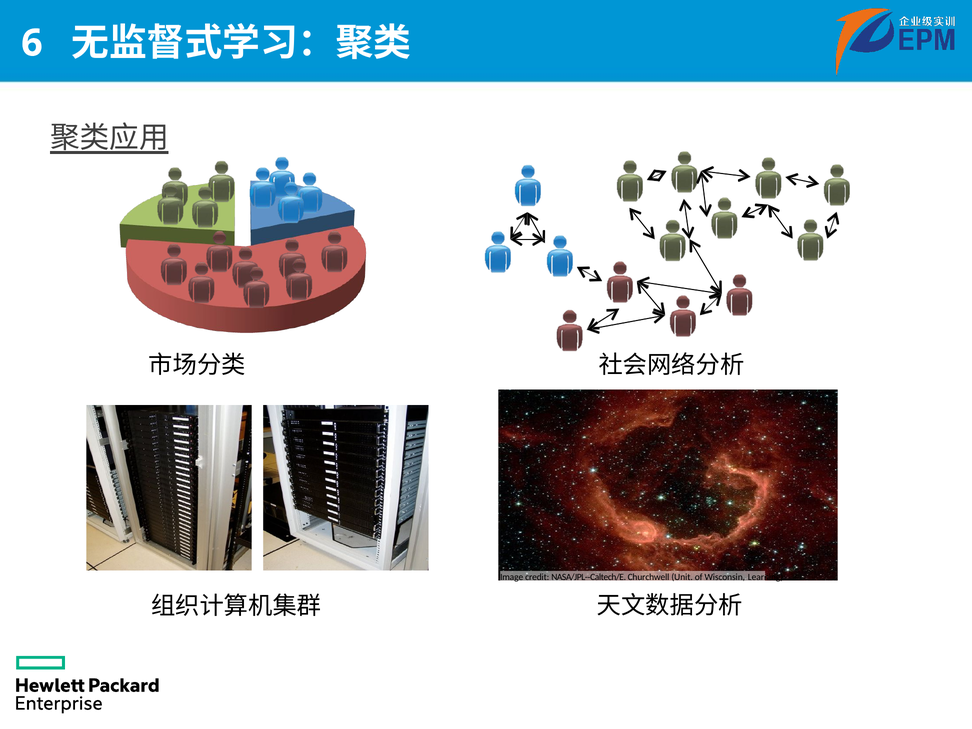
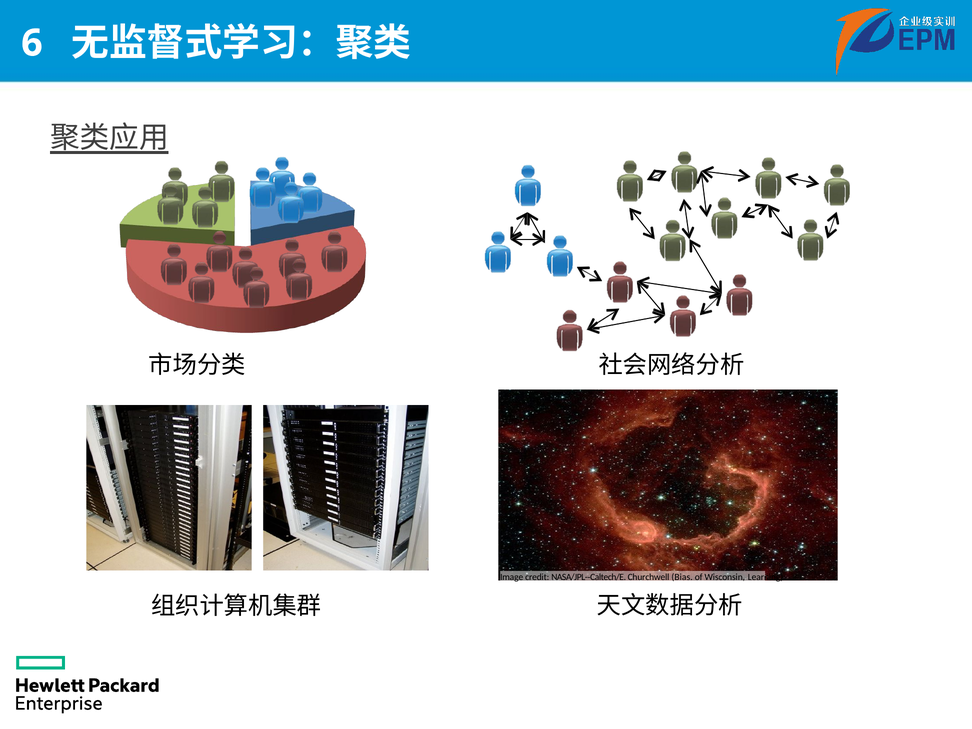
Unit: Unit -> Bias
